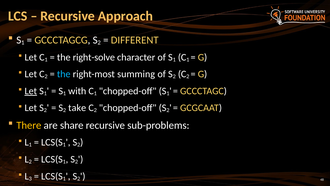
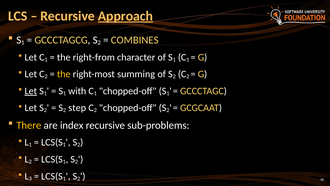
Approach underline: none -> present
DIFFERENT: DIFFERENT -> COMBINES
right-solve: right-solve -> right-from
the at (64, 74) colour: light blue -> yellow
take: take -> step
share: share -> index
